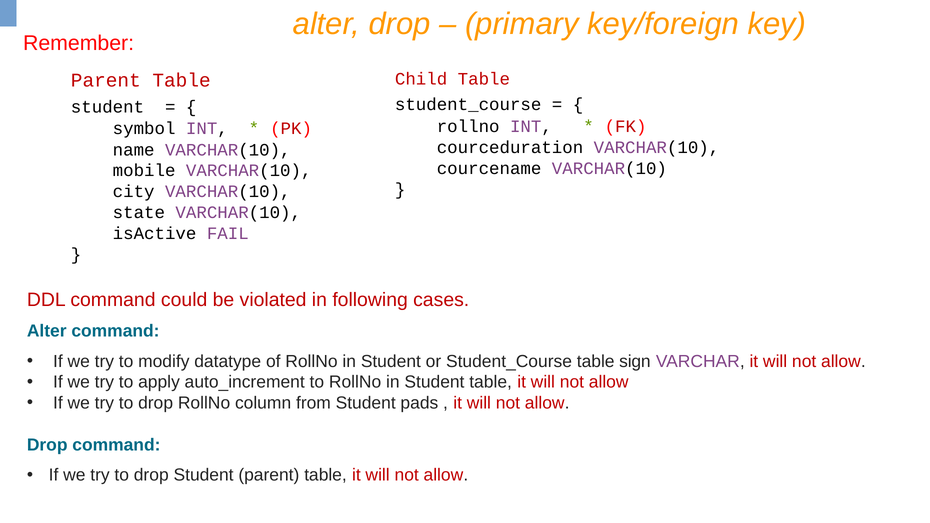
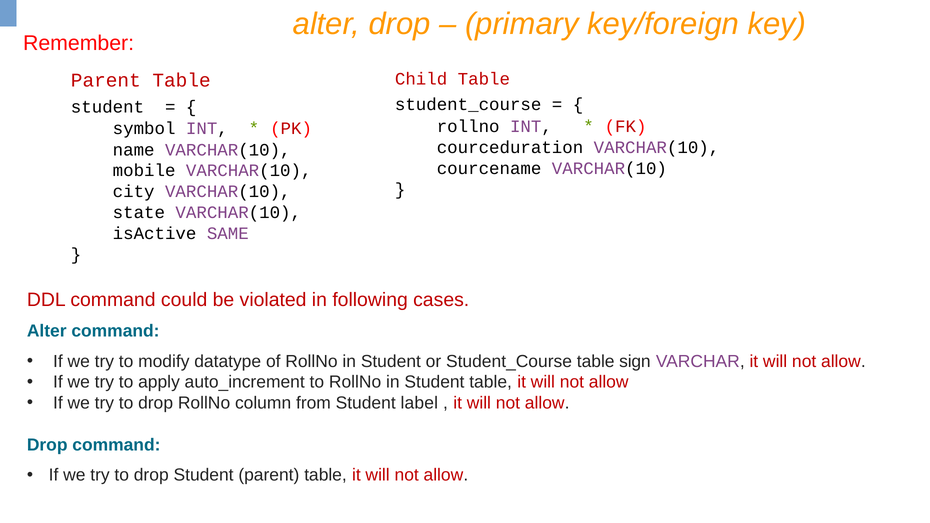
FAIL: FAIL -> SAME
pads: pads -> label
